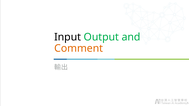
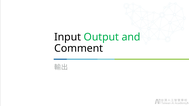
Comment colour: orange -> black
